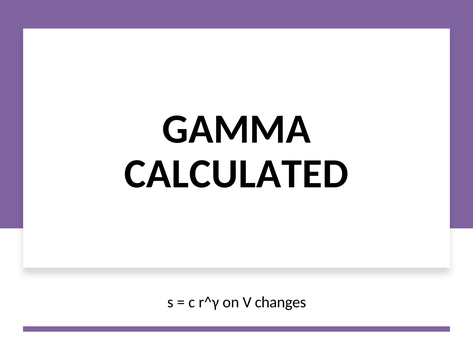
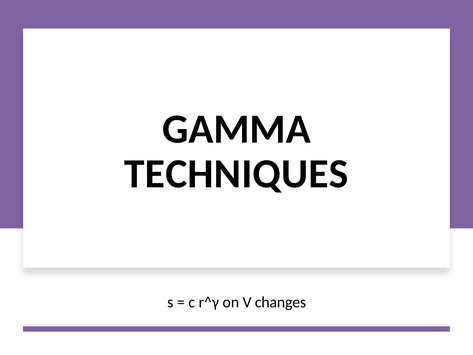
CALCULATED: CALCULATED -> TECHNIQUES
